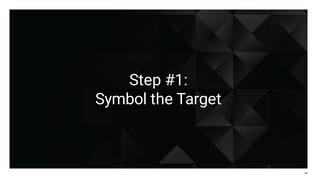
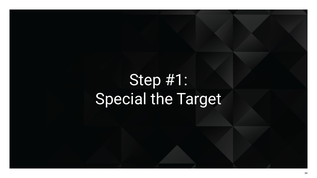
Symbol: Symbol -> Special
